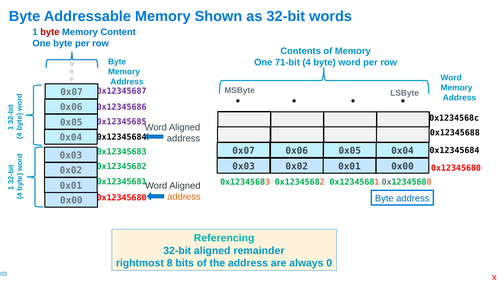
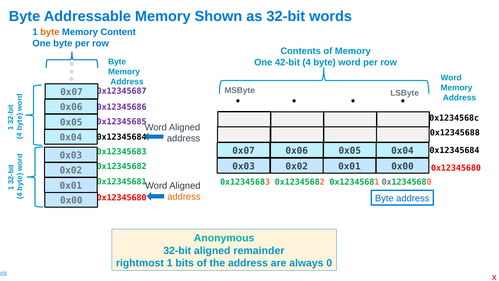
byte at (50, 32) colour: red -> orange
71-bit: 71-bit -> 42-bit
Referencing: Referencing -> Anonymous
rightmost 8: 8 -> 1
